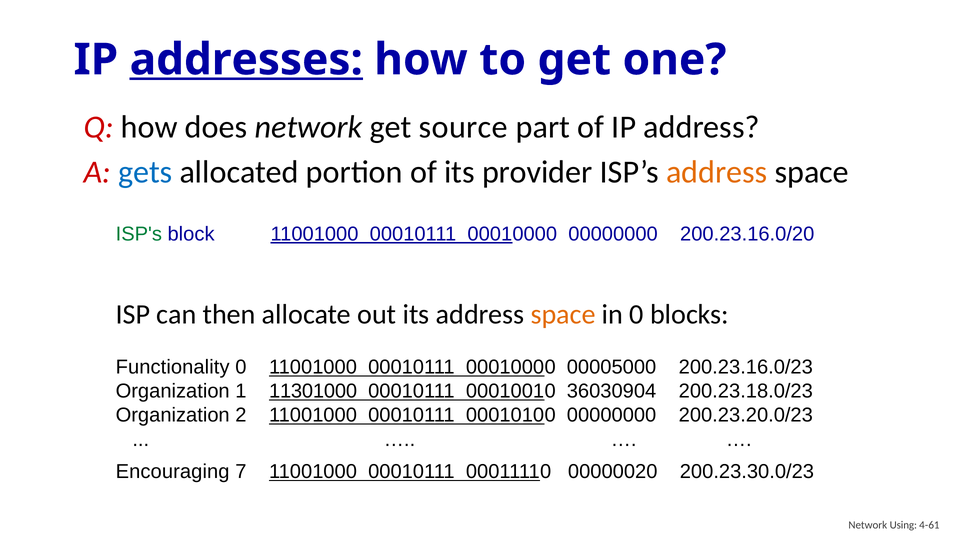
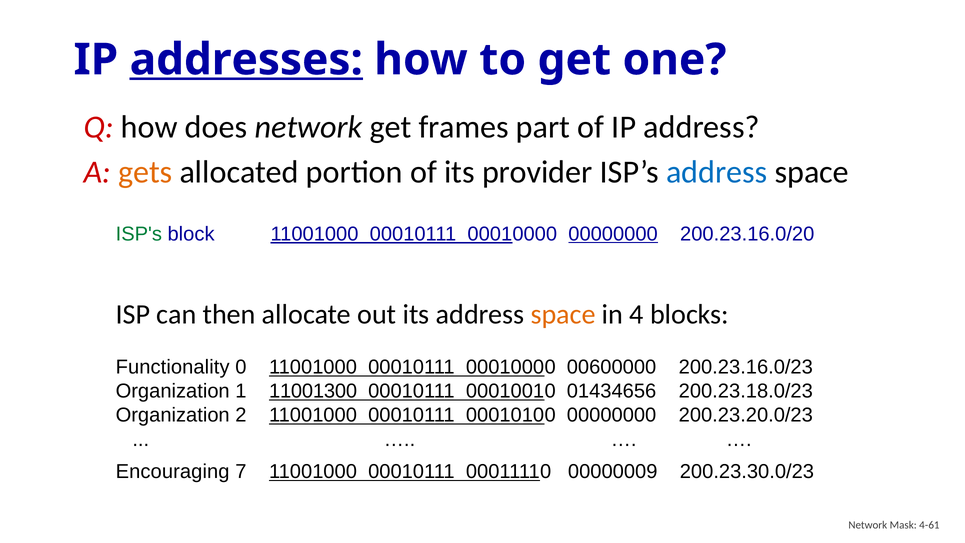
source: source -> frames
gets colour: blue -> orange
address at (717, 172) colour: orange -> blue
00000000 at (613, 234) underline: none -> present
in 0: 0 -> 4
00005000: 00005000 -> 00600000
11301000: 11301000 -> 11001300
36030904: 36030904 -> 01434656
00000020: 00000020 -> 00000009
Using: Using -> Mask
